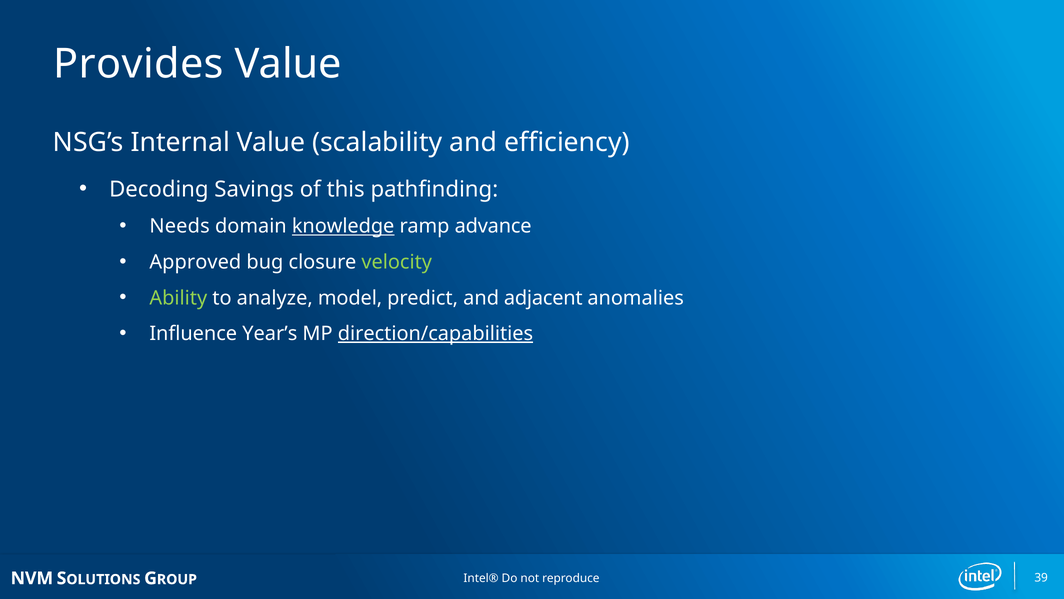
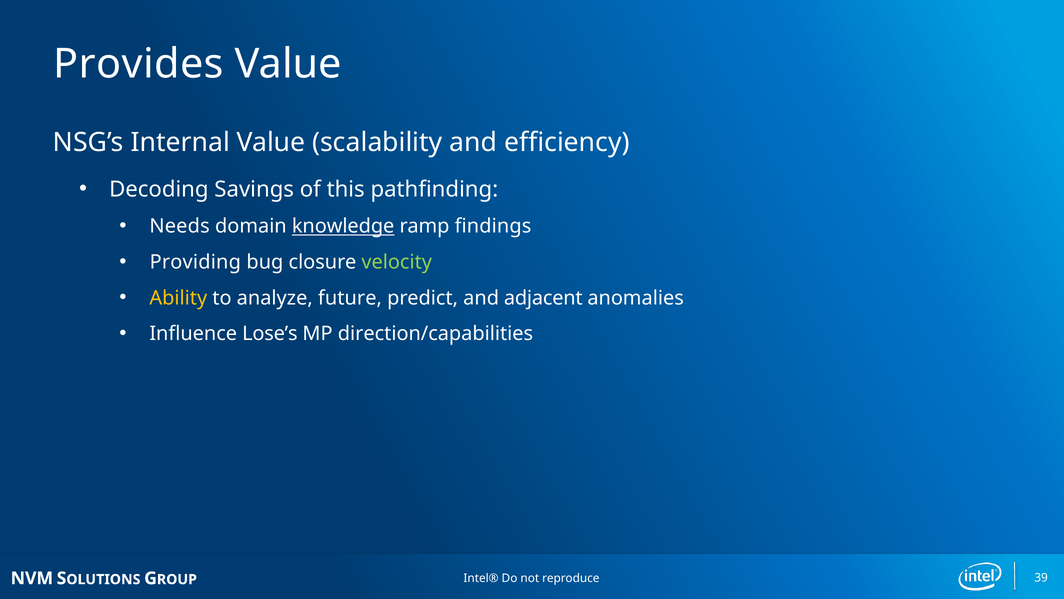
advance: advance -> findings
Approved: Approved -> Providing
Ability colour: light green -> yellow
model: model -> future
Year’s: Year’s -> Lose’s
direction/capabilities underline: present -> none
